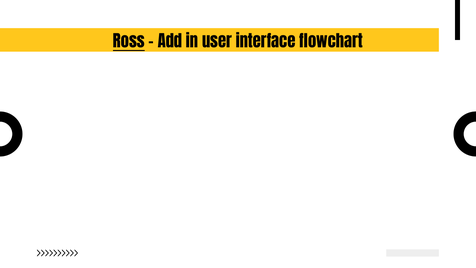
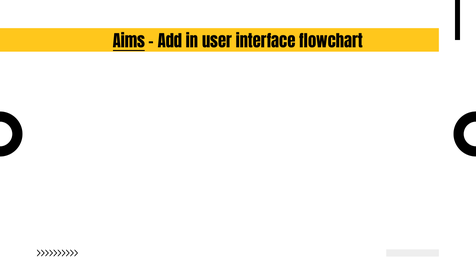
Ross: Ross -> Aims
